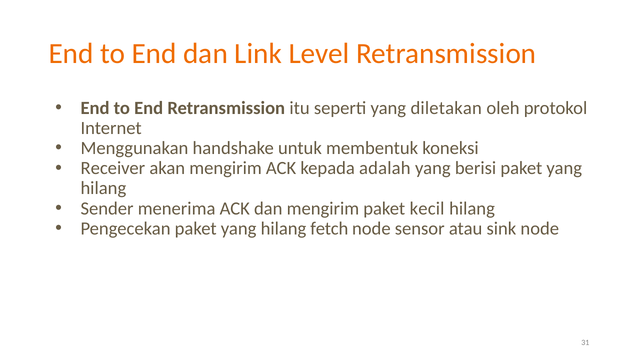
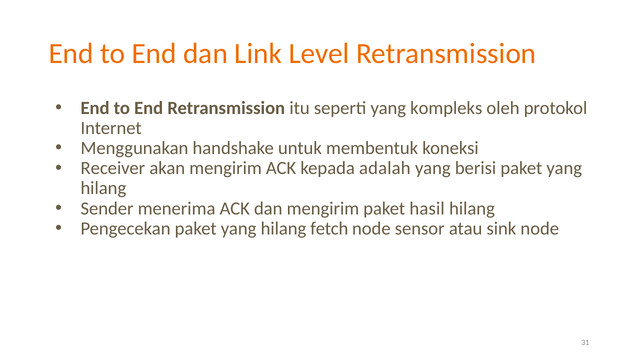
diletakan: diletakan -> kompleks
kecil: kecil -> hasil
